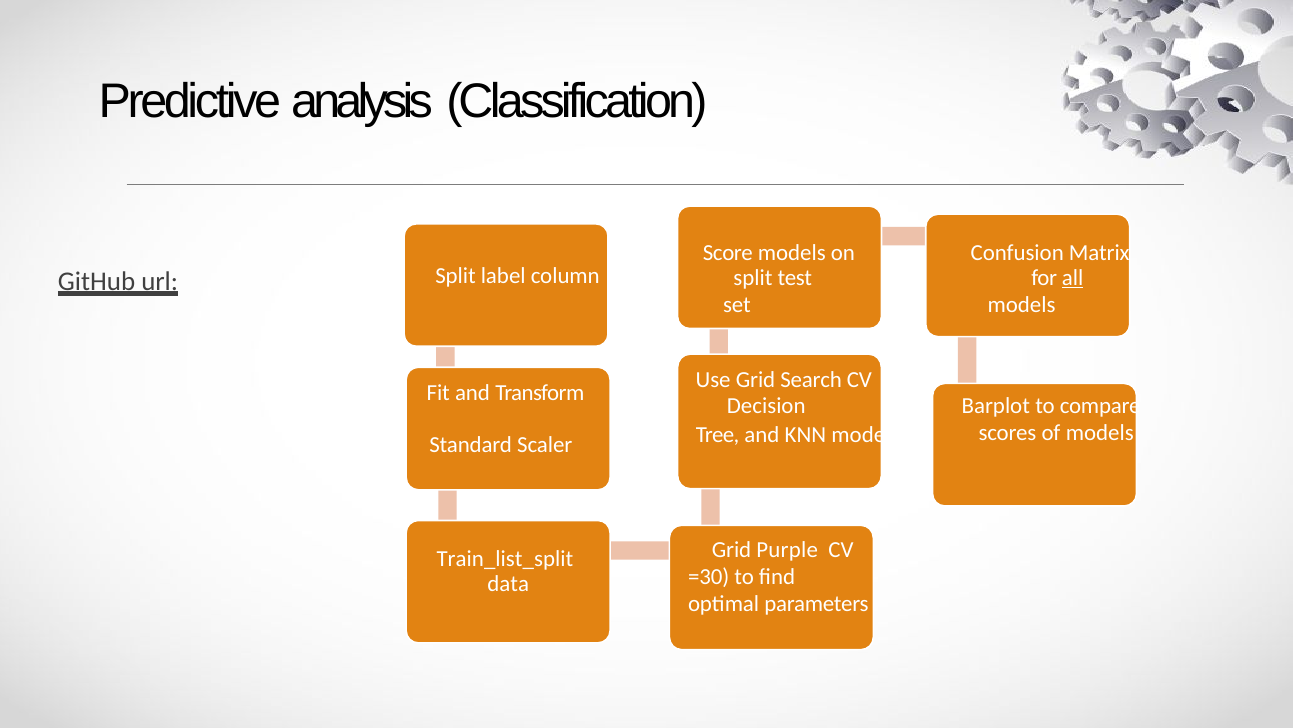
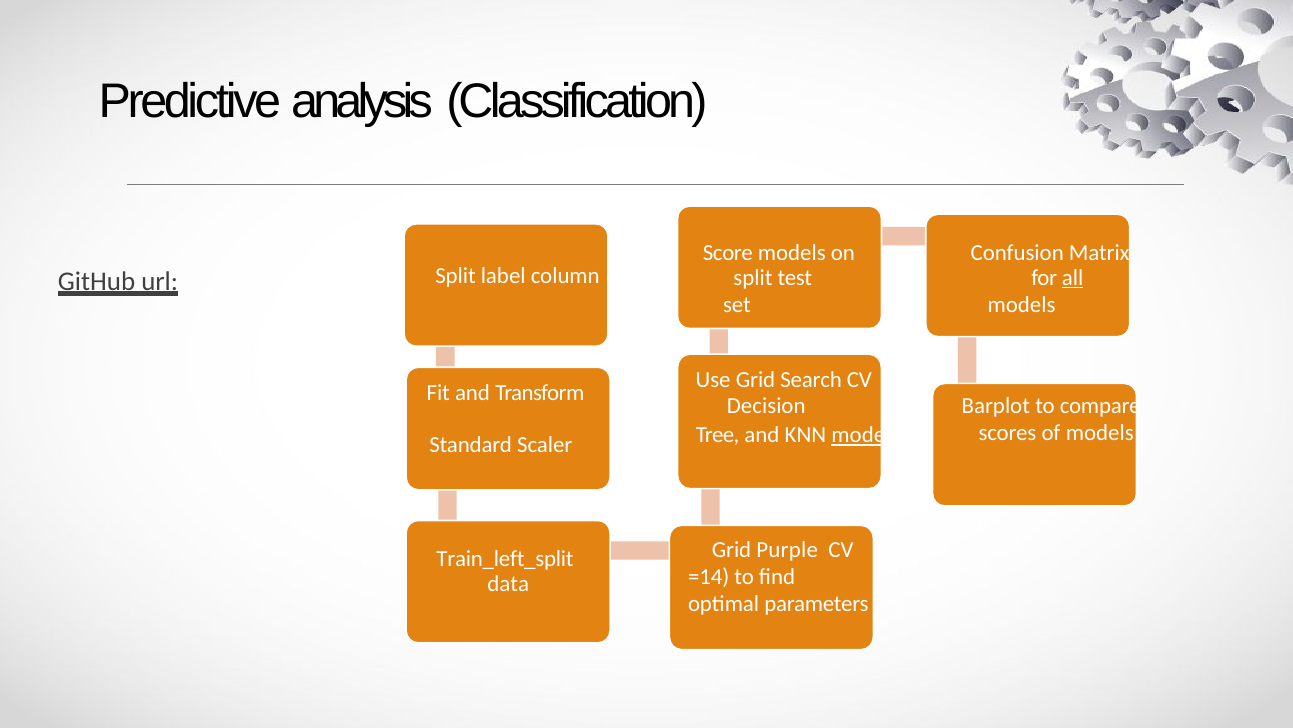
models at (865, 435) underline: none -> present
Train_list_split: Train_list_split -> Train_left_split
=30: =30 -> =14
